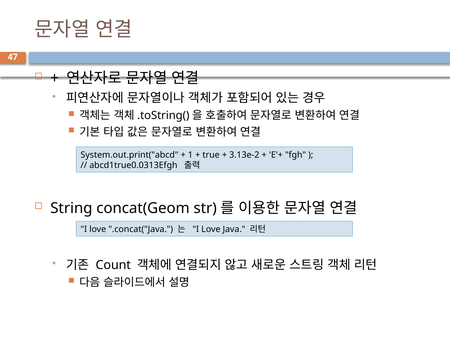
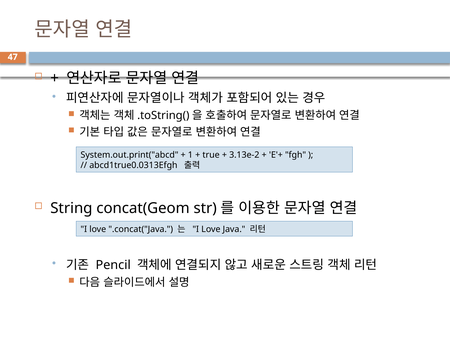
Count: Count -> Pencil
